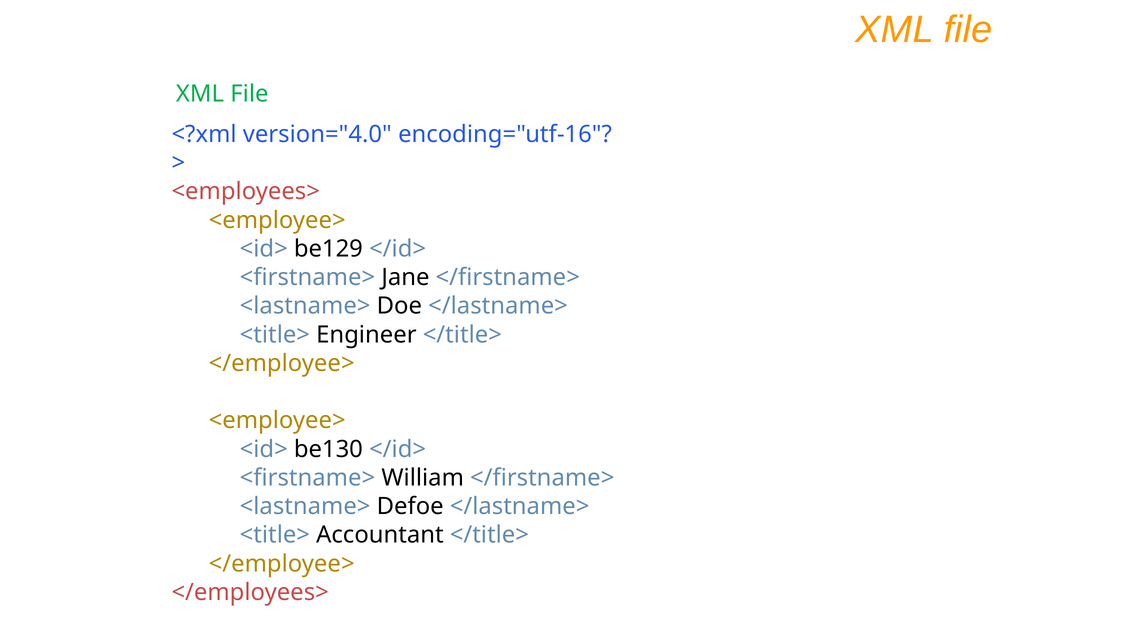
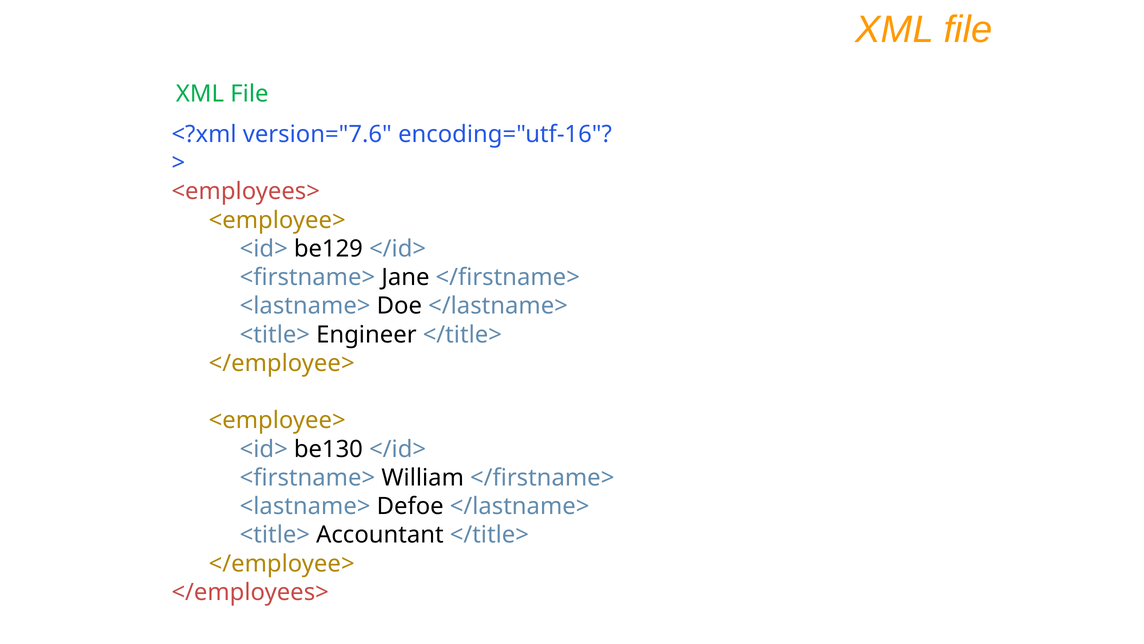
version="4.0: version="4.0 -> version="7.6
